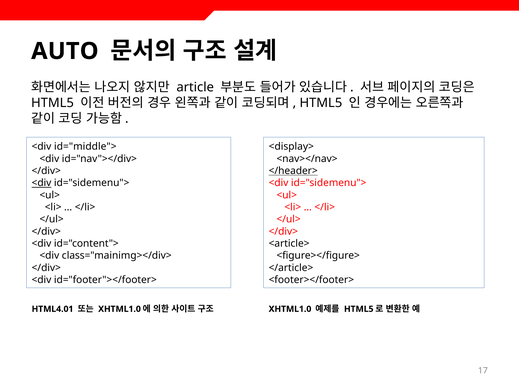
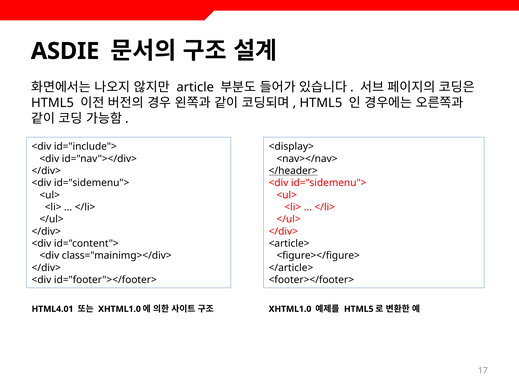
AUTO: AUTO -> ASDIE
id="middle">: id="middle"> -> id="include">
<div at (42, 183) underline: present -> none
